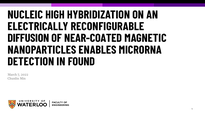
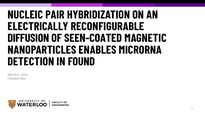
HIGH: HIGH -> PAIR
NEAR-COATED: NEAR-COATED -> SEEN-COATED
